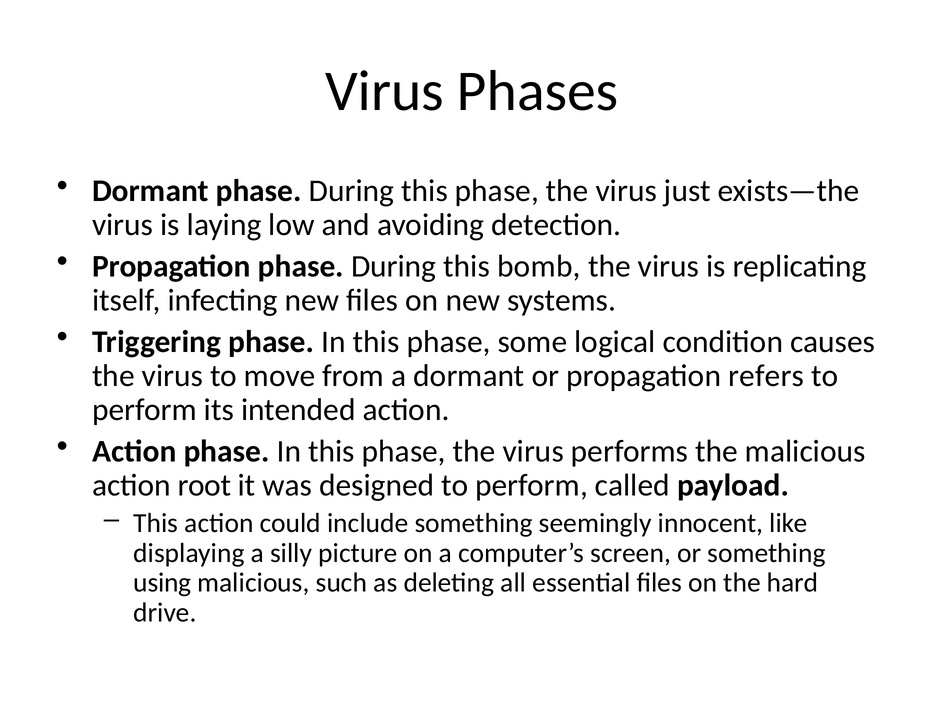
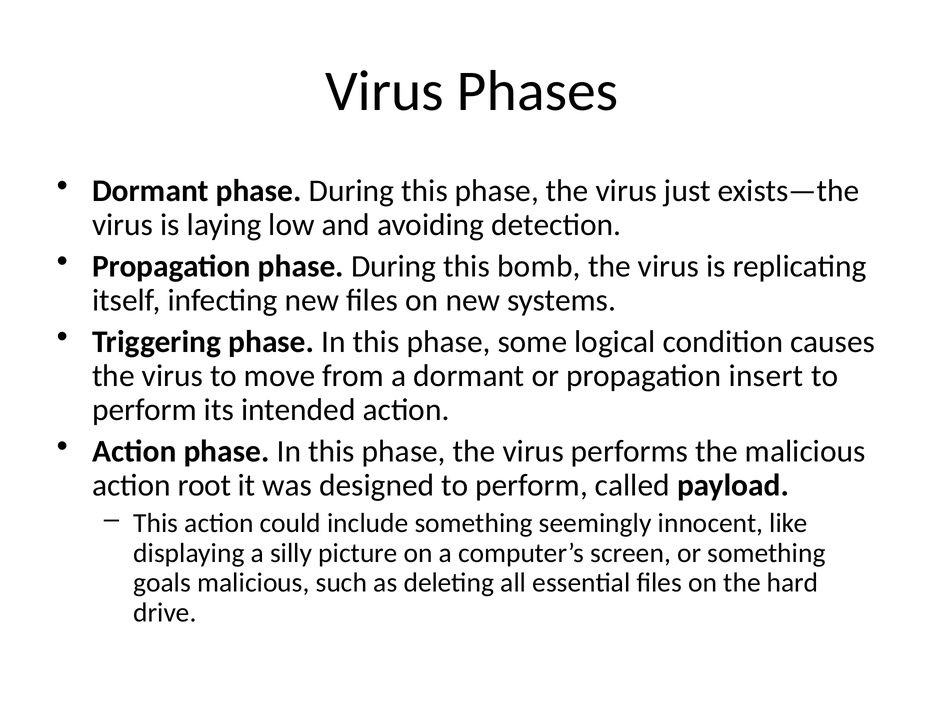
refers: refers -> insert
using: using -> goals
